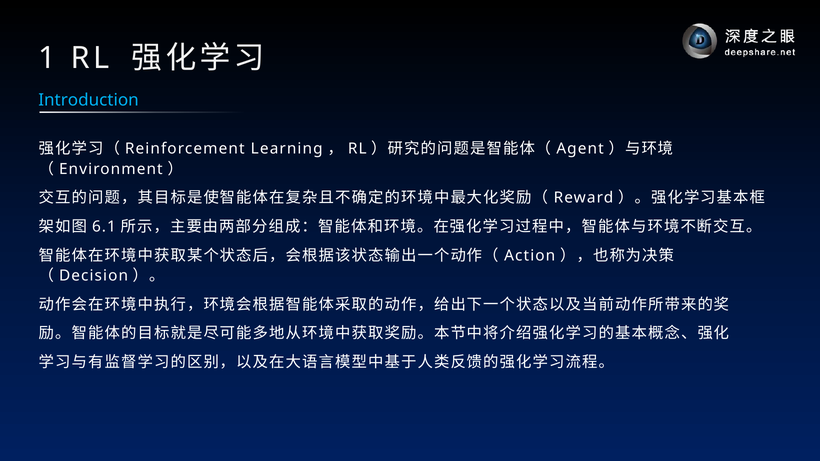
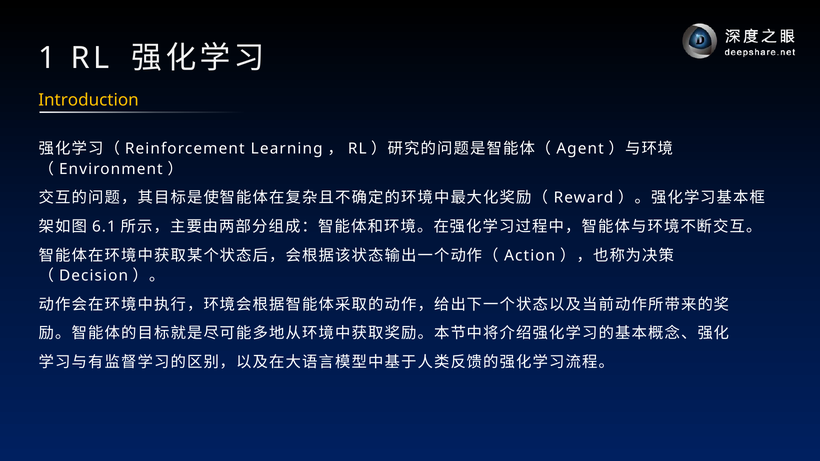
Introduction colour: light blue -> yellow
